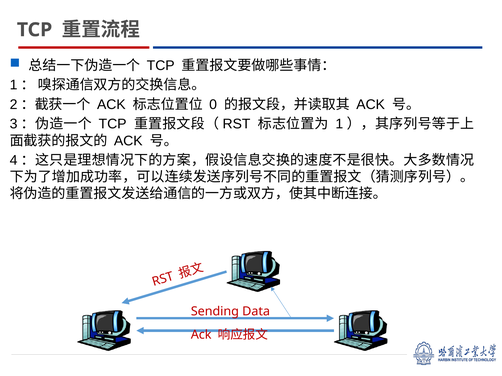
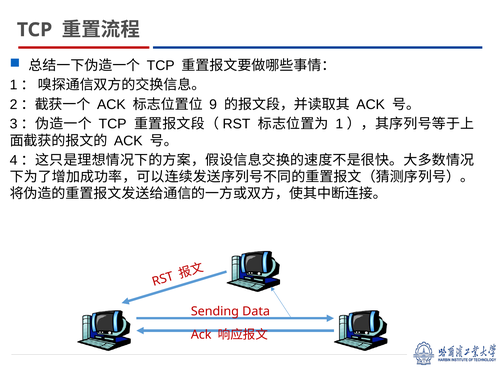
0: 0 -> 9
